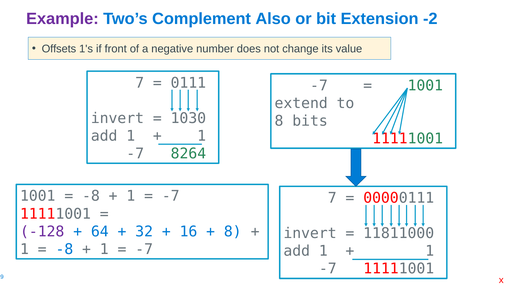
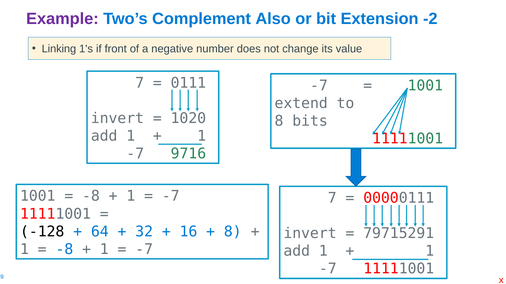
Offsets: Offsets -> Linking
1030: 1030 -> 1020
8264: 8264 -> 9716
-128 colour: purple -> black
11811000: 11811000 -> 79715291
